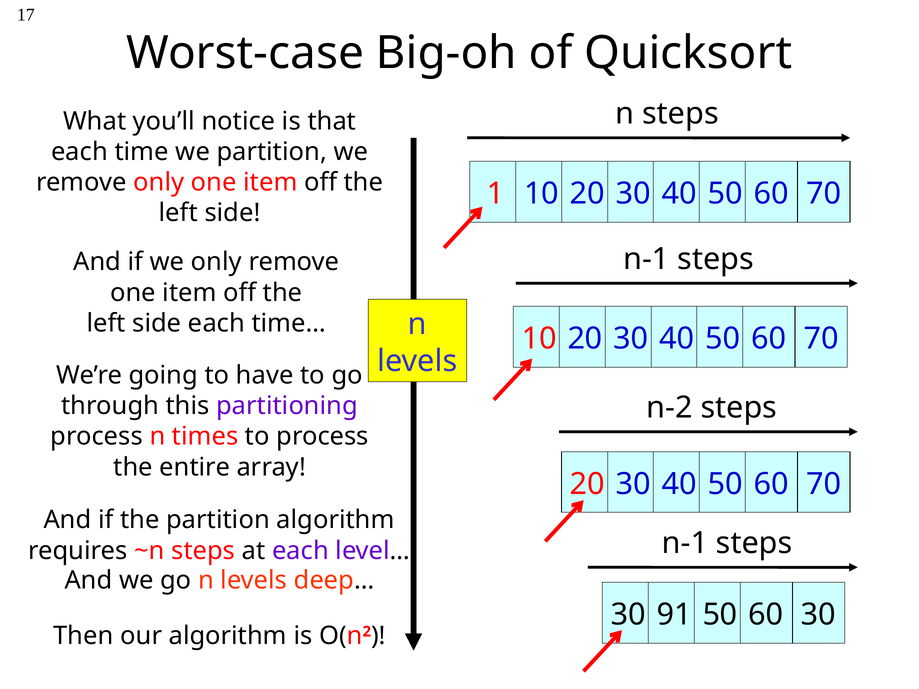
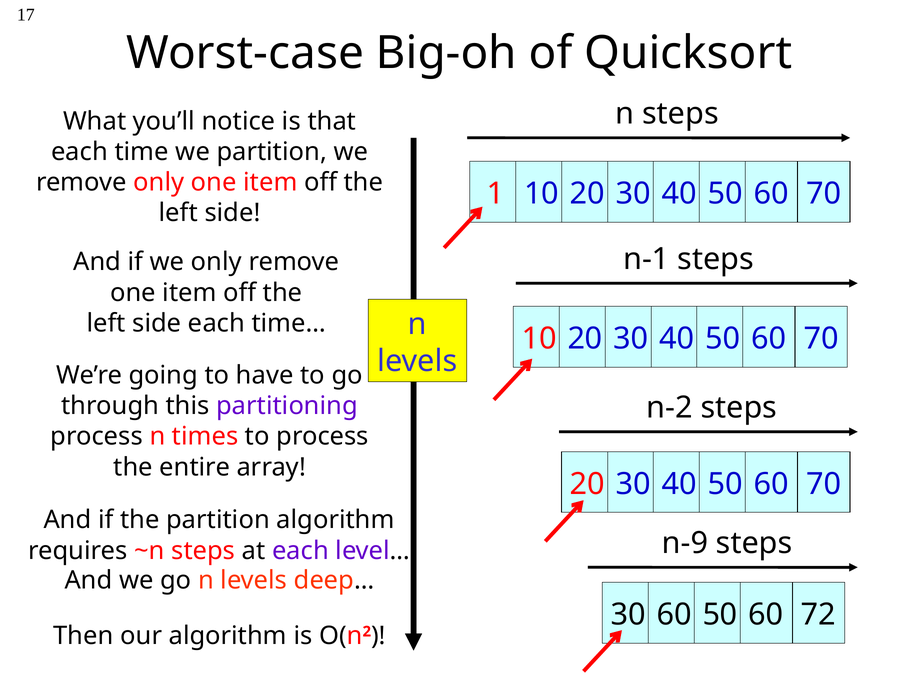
n-1 at (685, 544): n-1 -> n-9
30 91: 91 -> 60
60 30: 30 -> 72
